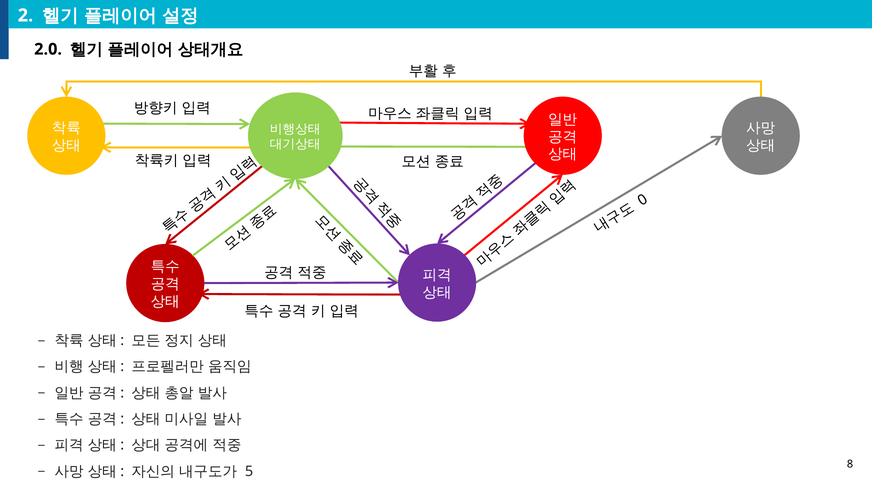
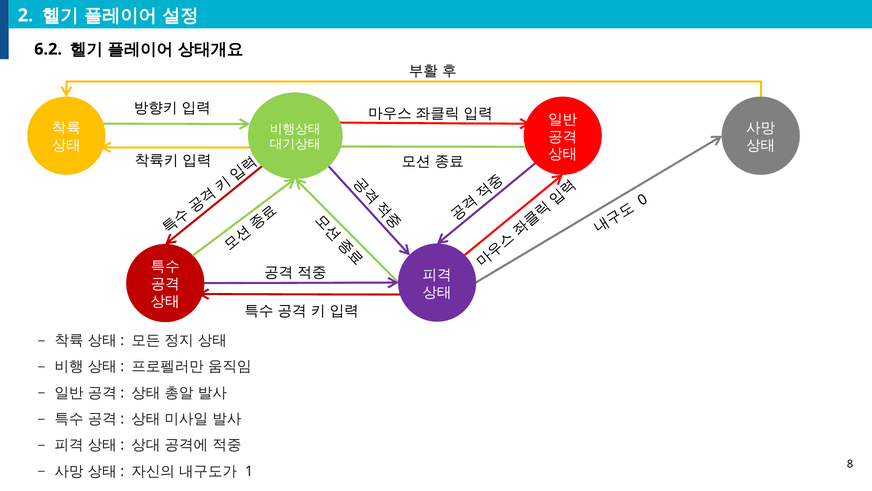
2.0: 2.0 -> 6.2
5: 5 -> 1
